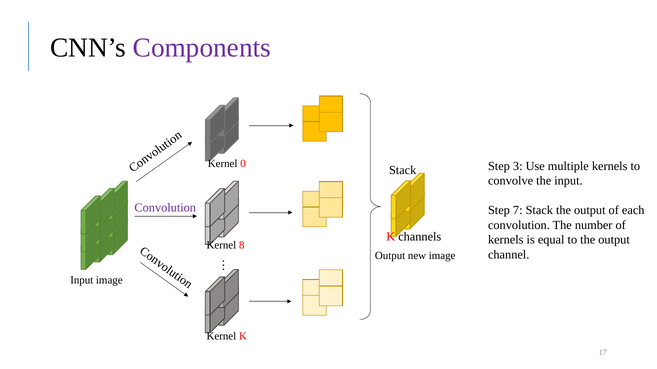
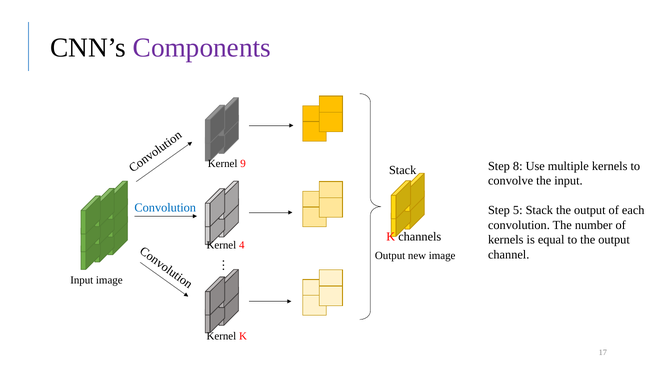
0: 0 -> 9
3: 3 -> 8
Convolution at (165, 208) colour: purple -> blue
7: 7 -> 5
8: 8 -> 4
